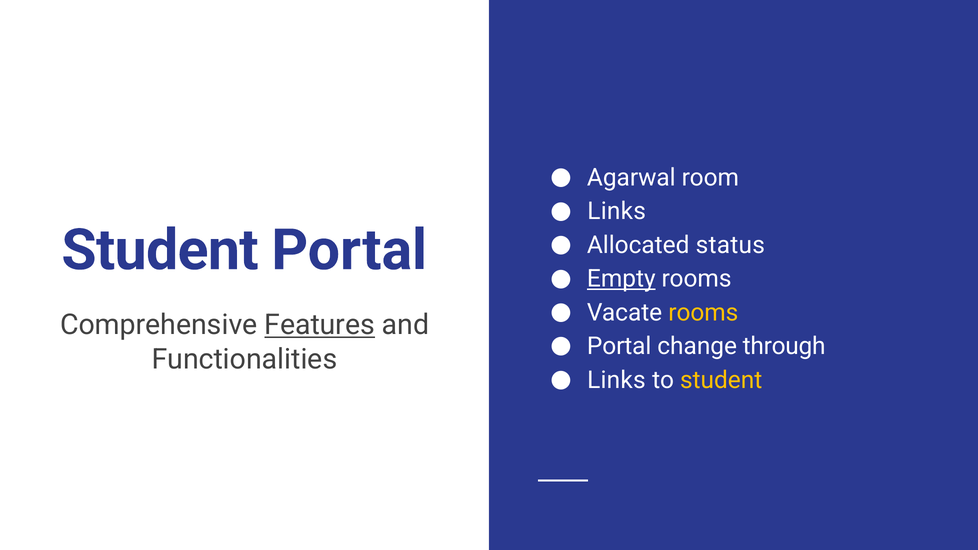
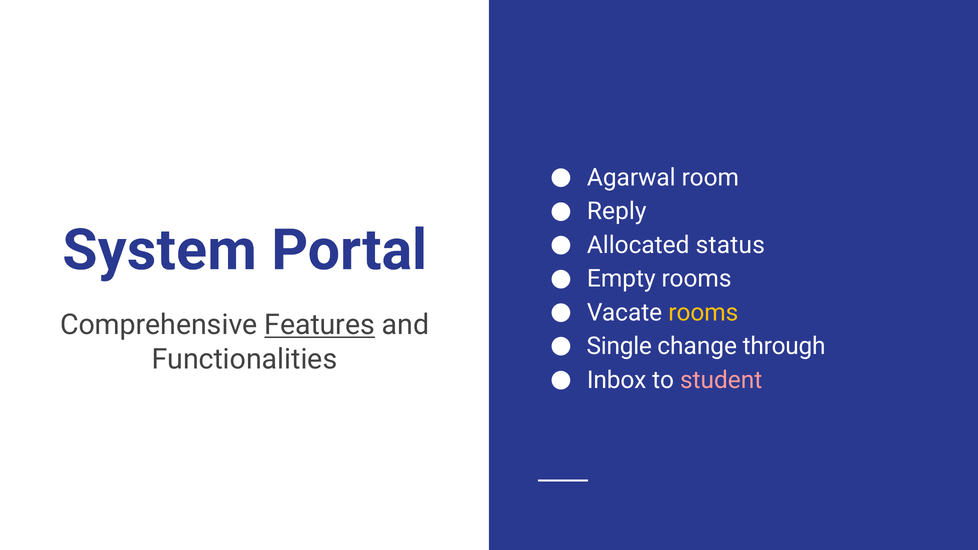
Links at (617, 211): Links -> Reply
Student at (160, 250): Student -> System
Empty underline: present -> none
Portal at (619, 346): Portal -> Single
Links at (616, 380): Links -> Inbox
student at (721, 380) colour: yellow -> pink
